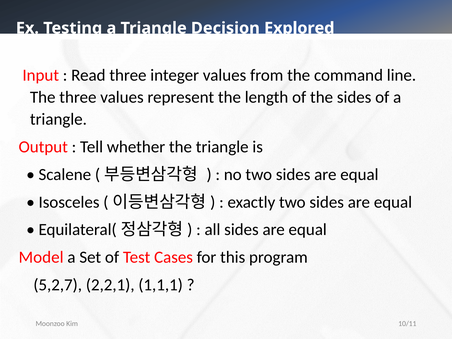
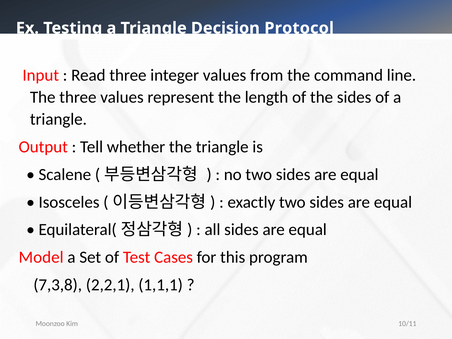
Explored: Explored -> Protocol
5,2,7: 5,2,7 -> 7,3,8
